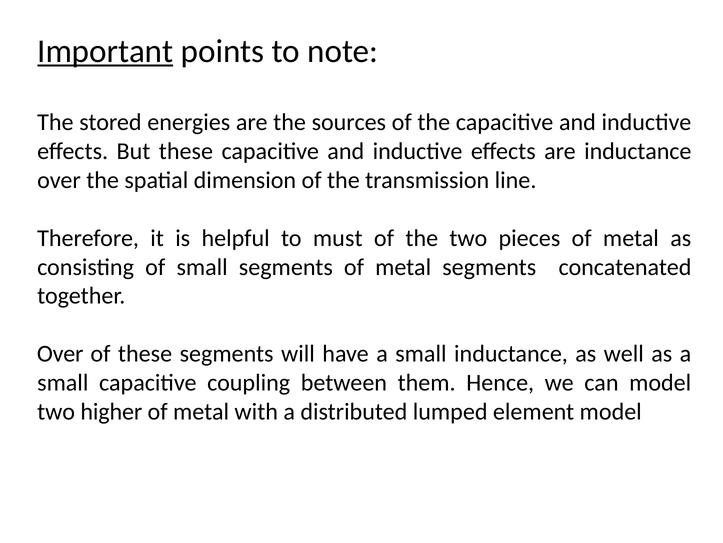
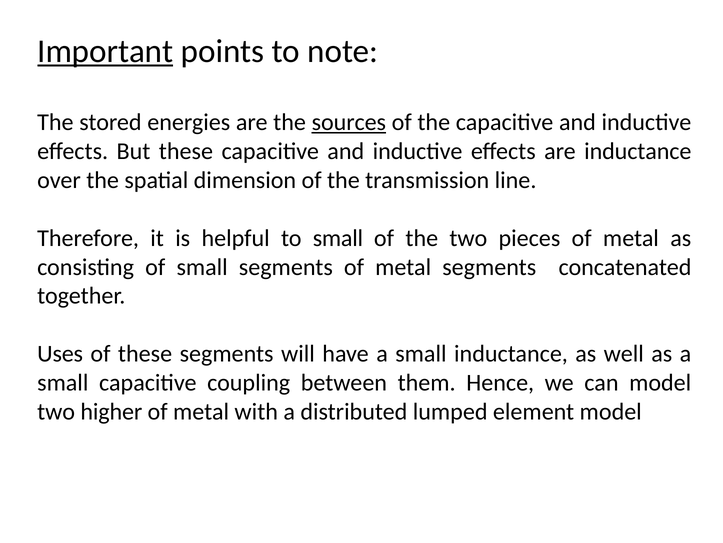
sources underline: none -> present
to must: must -> small
Over at (60, 353): Over -> Uses
